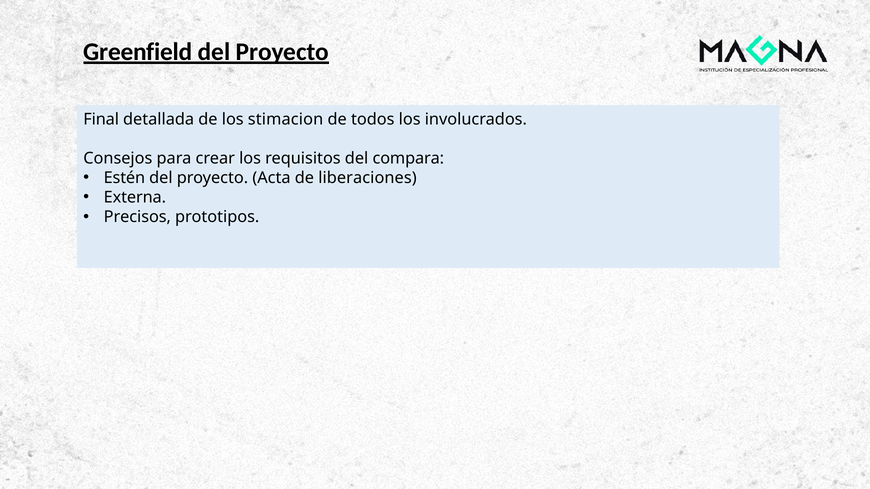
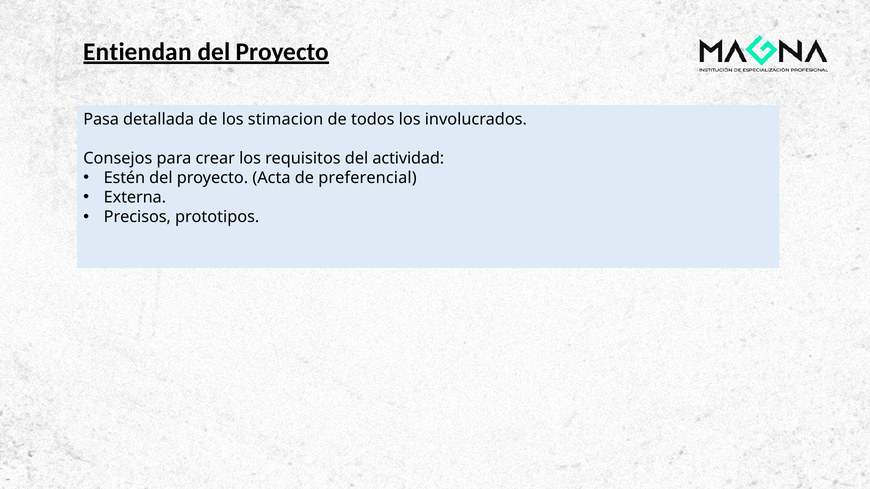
Greenfield: Greenfield -> Entiendan
Final: Final -> Pasa
compara: compara -> actividad
liberaciones: liberaciones -> preferencial
